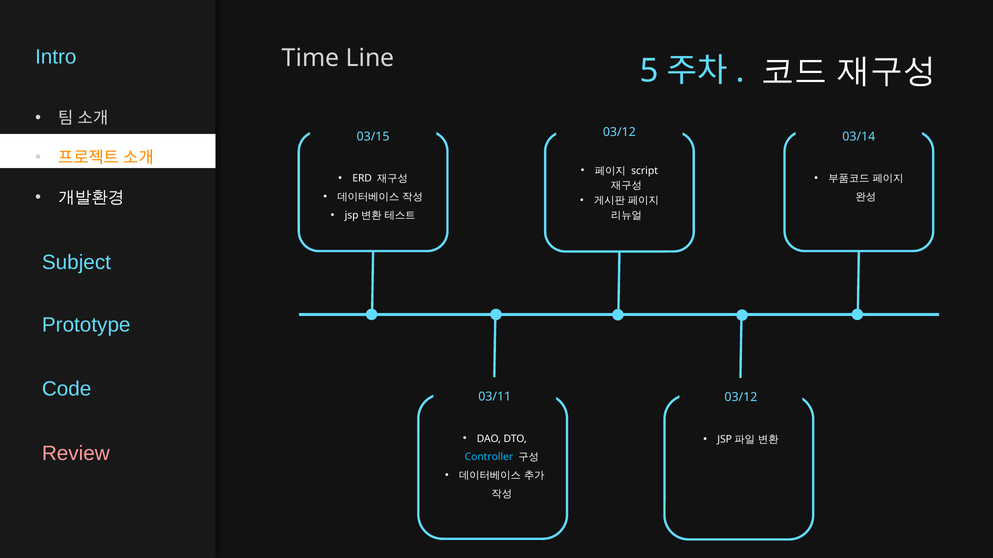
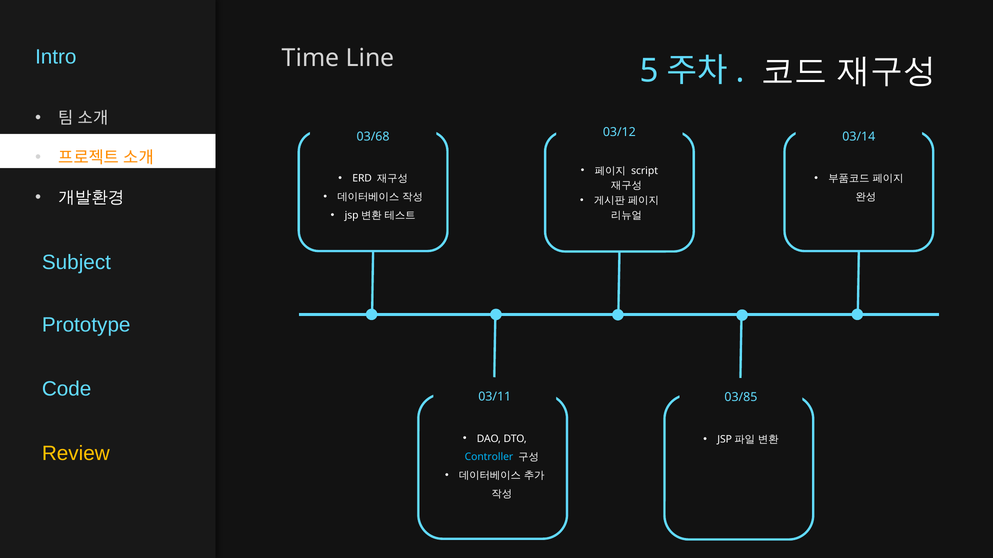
03/15: 03/15 -> 03/68
03/12 at (741, 398): 03/12 -> 03/85
Review colour: pink -> yellow
